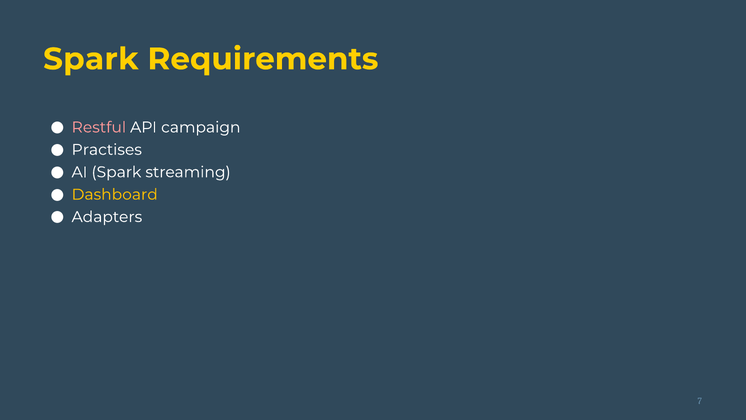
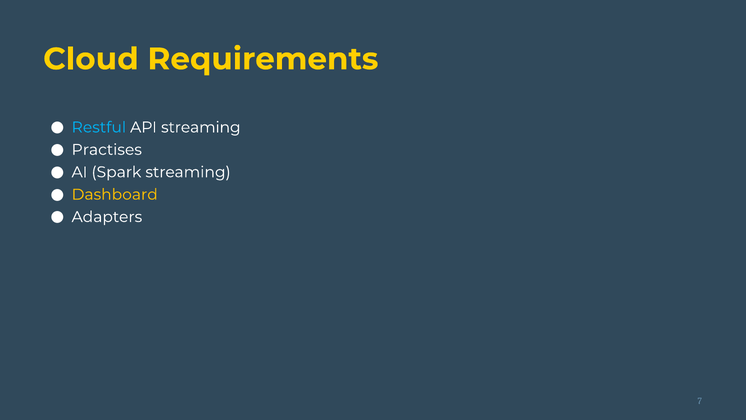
Spark at (91, 59): Spark -> Cloud
Restful colour: pink -> light blue
API campaign: campaign -> streaming
